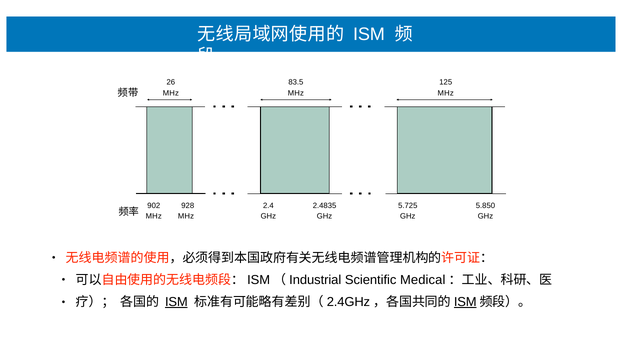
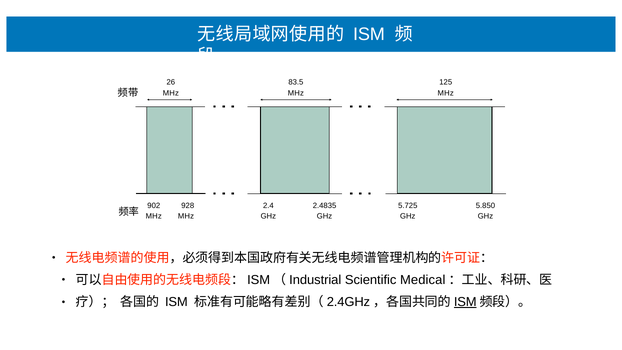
ISM at (176, 302) underline: present -> none
